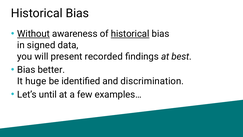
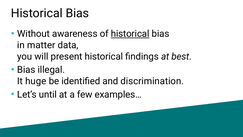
Without underline: present -> none
signed: signed -> matter
present recorded: recorded -> historical
better: better -> illegal
